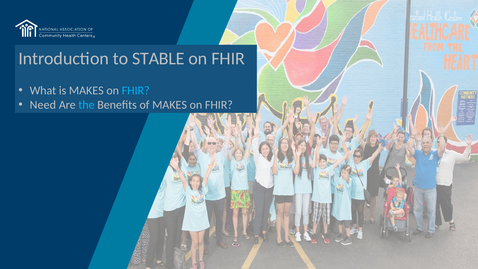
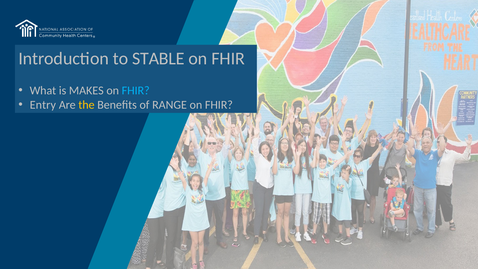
Need: Need -> Entry
the colour: light blue -> yellow
of MAKES: MAKES -> RANGE
